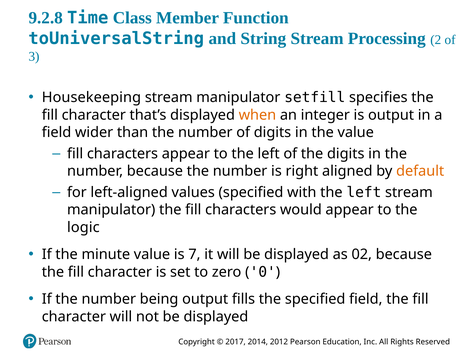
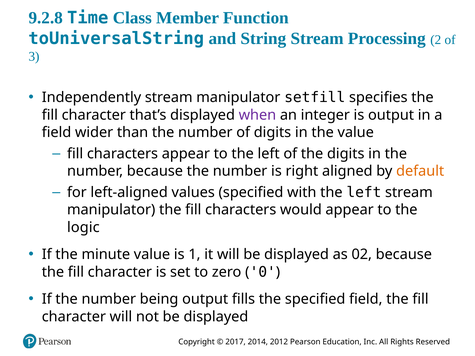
Housekeeping: Housekeeping -> Independently
when colour: orange -> purple
7: 7 -> 1
